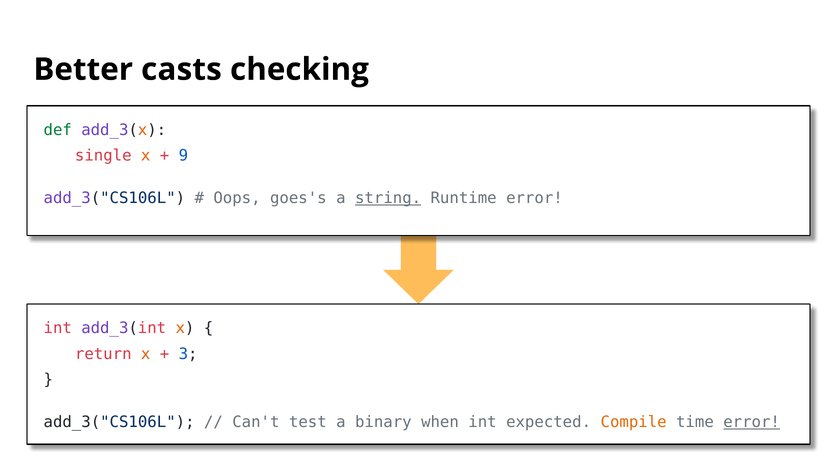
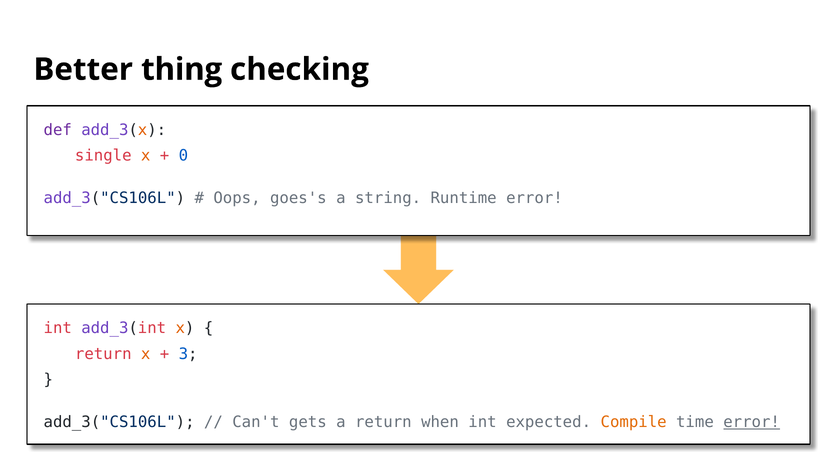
casts: casts -> thing
def colour: green -> purple
9: 9 -> 0
string underline: present -> none
test: test -> gets
a binary: binary -> return
